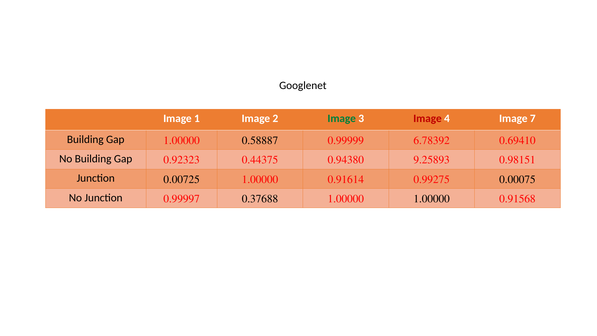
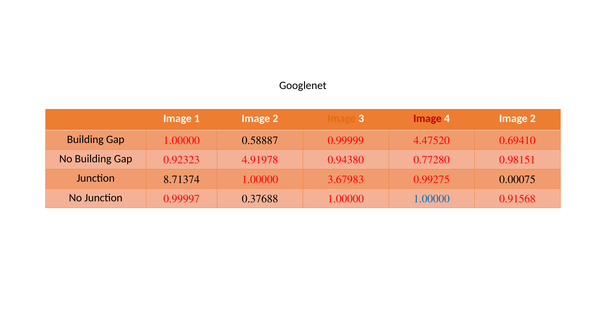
Image at (342, 118) colour: green -> orange
4 Image 7: 7 -> 2
6.78392: 6.78392 -> 4.47520
0.44375: 0.44375 -> 4.91978
9.25893: 9.25893 -> 0.77280
0.00725: 0.00725 -> 8.71374
0.91614: 0.91614 -> 3.67983
1.00000 at (432, 199) colour: black -> blue
